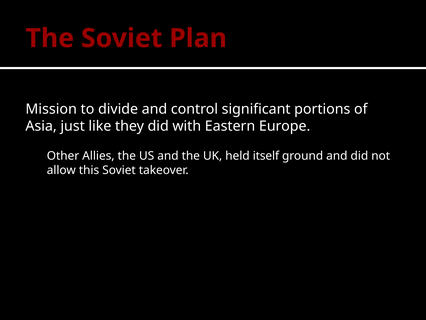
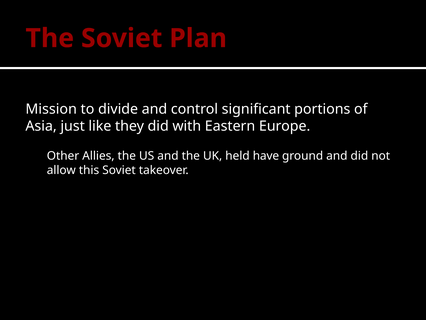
itself: itself -> have
